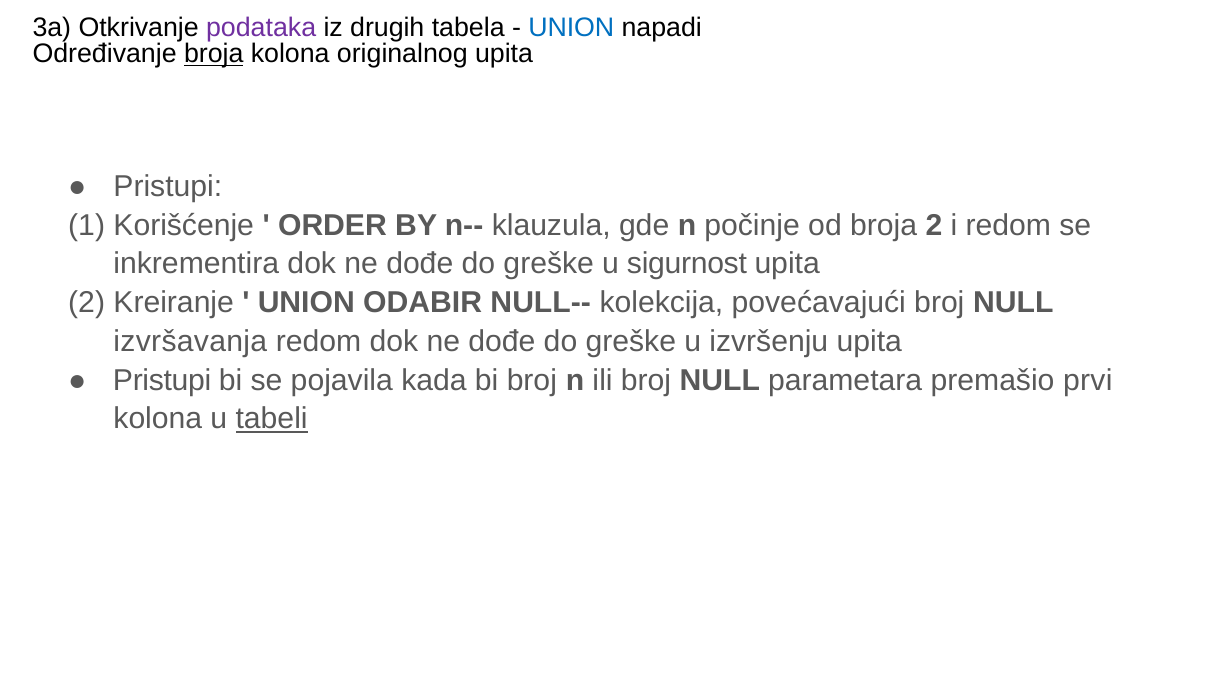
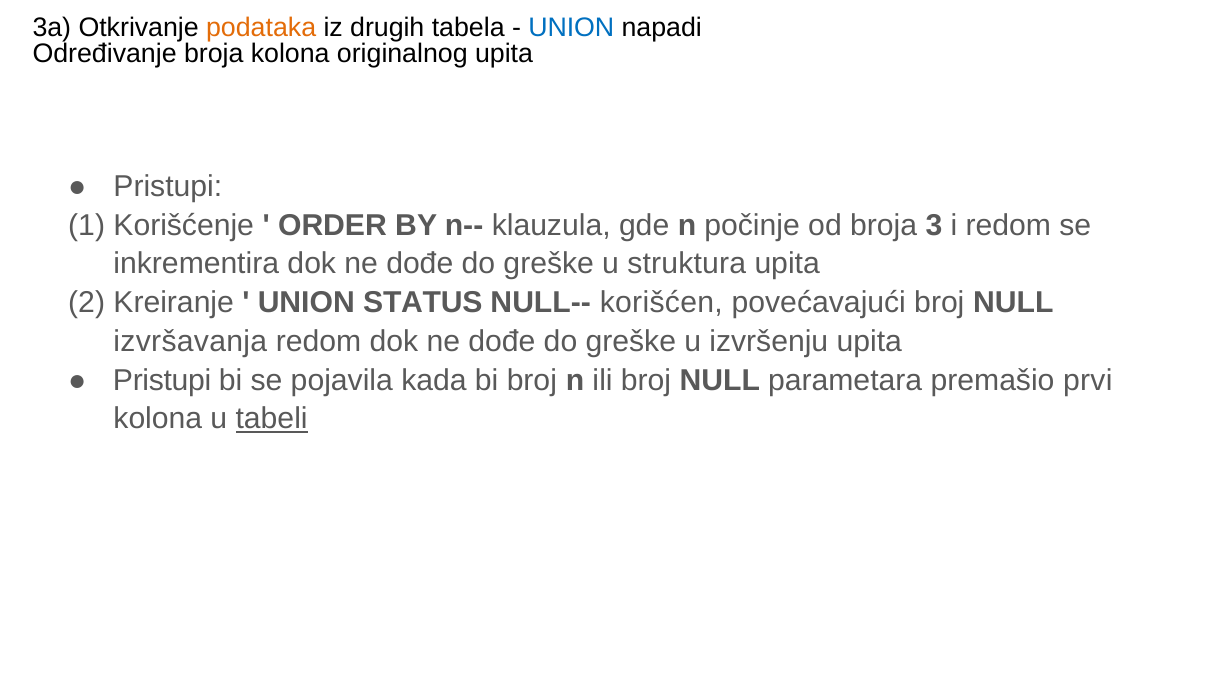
podataka colour: purple -> orange
broja at (214, 54) underline: present -> none
broja 2: 2 -> 3
sigurnost: sigurnost -> struktura
ODABIR: ODABIR -> STATUS
kolekcija: kolekcija -> korišćen
